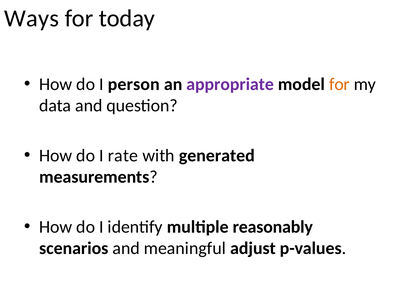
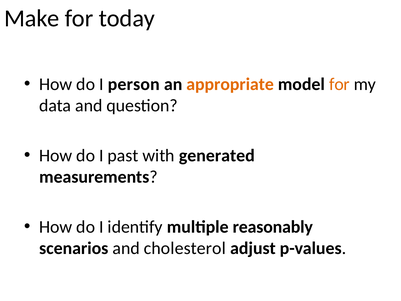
Ways: Ways -> Make
appropriate colour: purple -> orange
rate: rate -> past
meaningful: meaningful -> cholesterol
